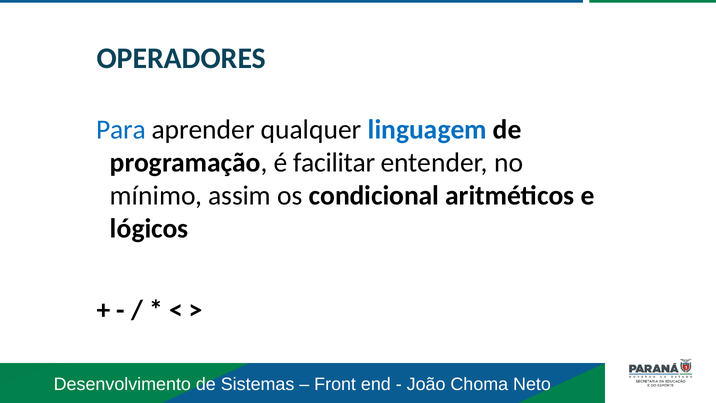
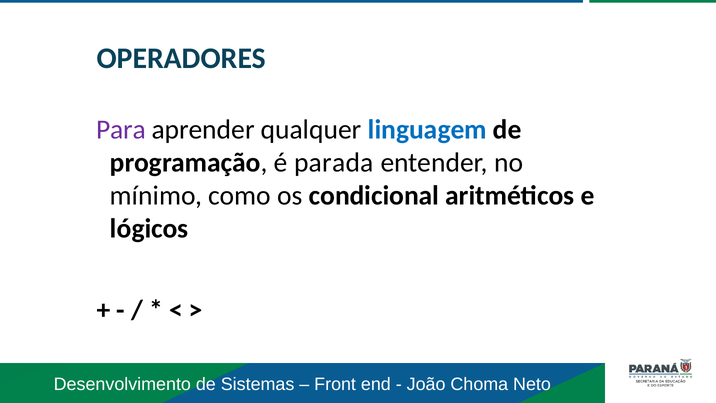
Para colour: blue -> purple
facilitar: facilitar -> parada
assim: assim -> como
